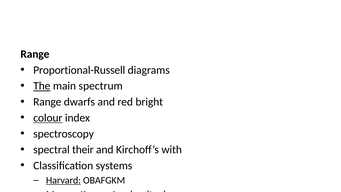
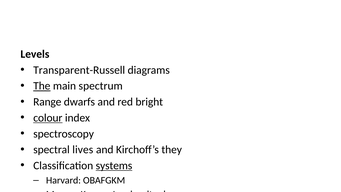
Range at (35, 54): Range -> Levels
Proportional-Russell: Proportional-Russell -> Transparent-Russell
their: their -> lives
with: with -> they
systems underline: none -> present
Harvard underline: present -> none
